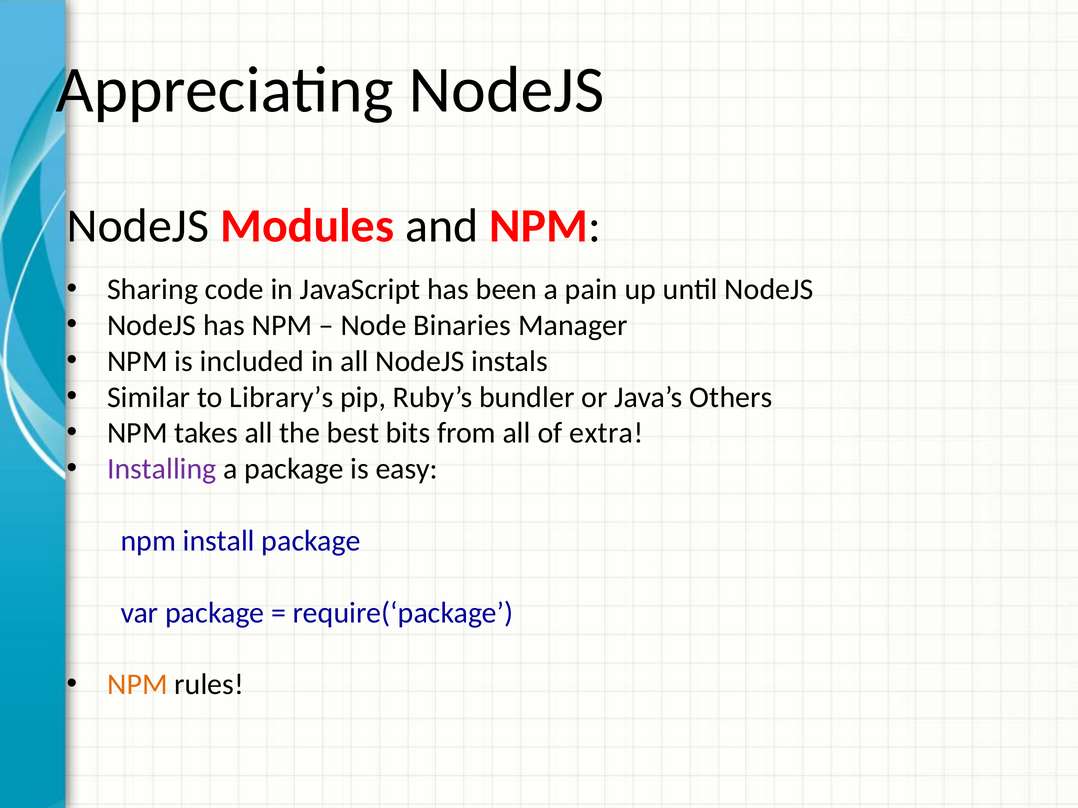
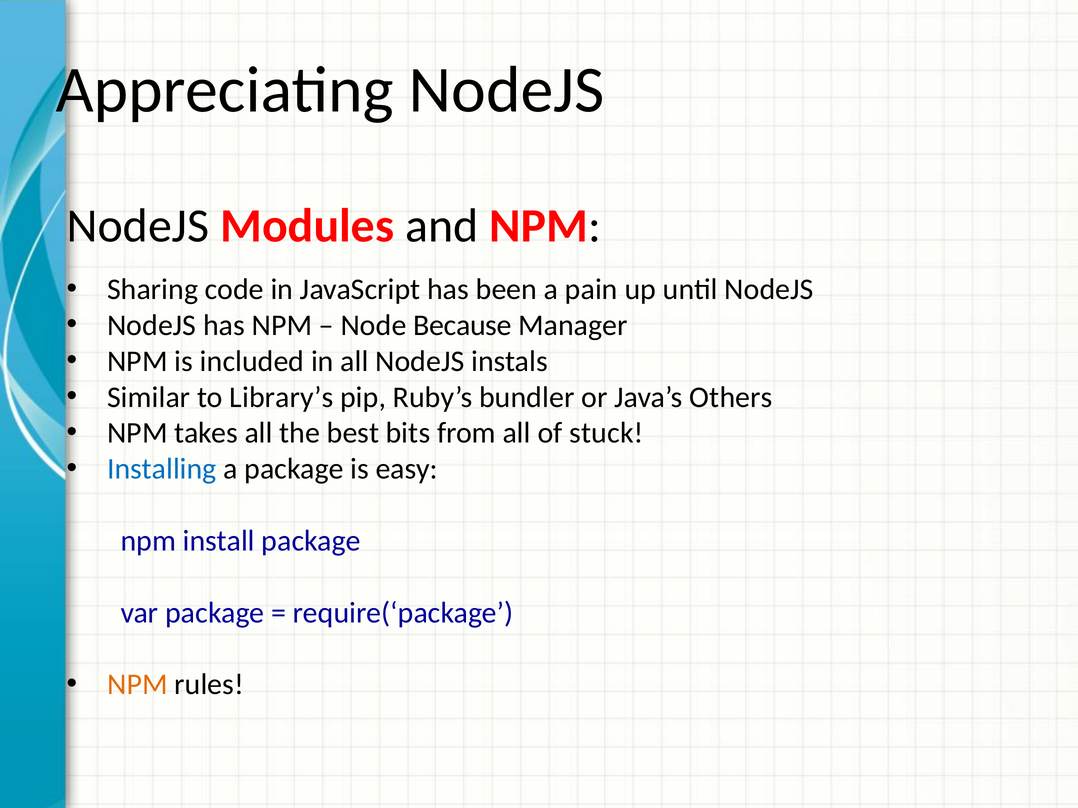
Binaries: Binaries -> Because
extra: extra -> stuck
Installing colour: purple -> blue
